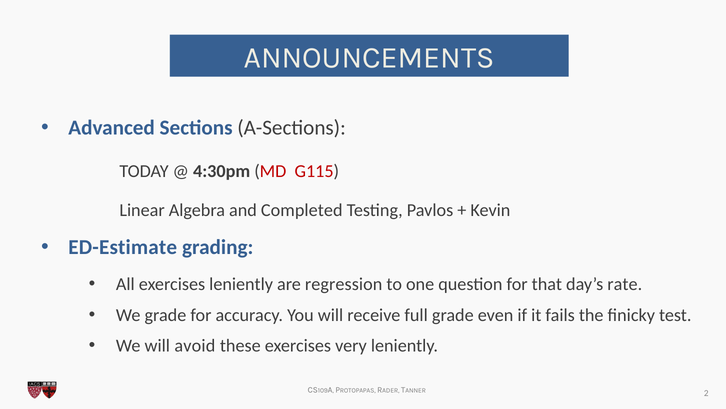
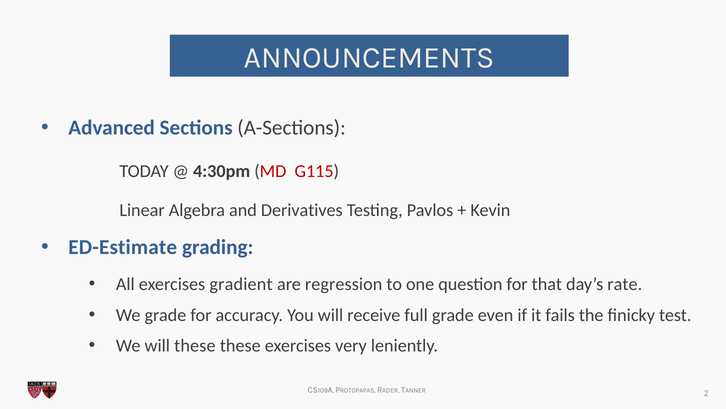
Completed: Completed -> Derivatives
exercises leniently: leniently -> gradient
will avoid: avoid -> these
